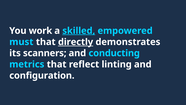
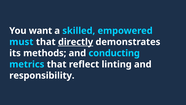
work: work -> want
skilled underline: present -> none
scanners: scanners -> methods
configuration: configuration -> responsibility
